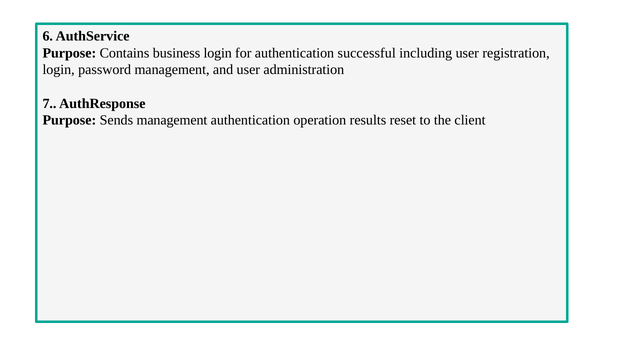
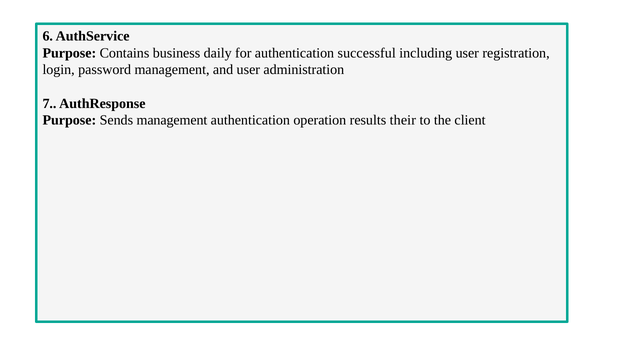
business login: login -> daily
reset: reset -> their
